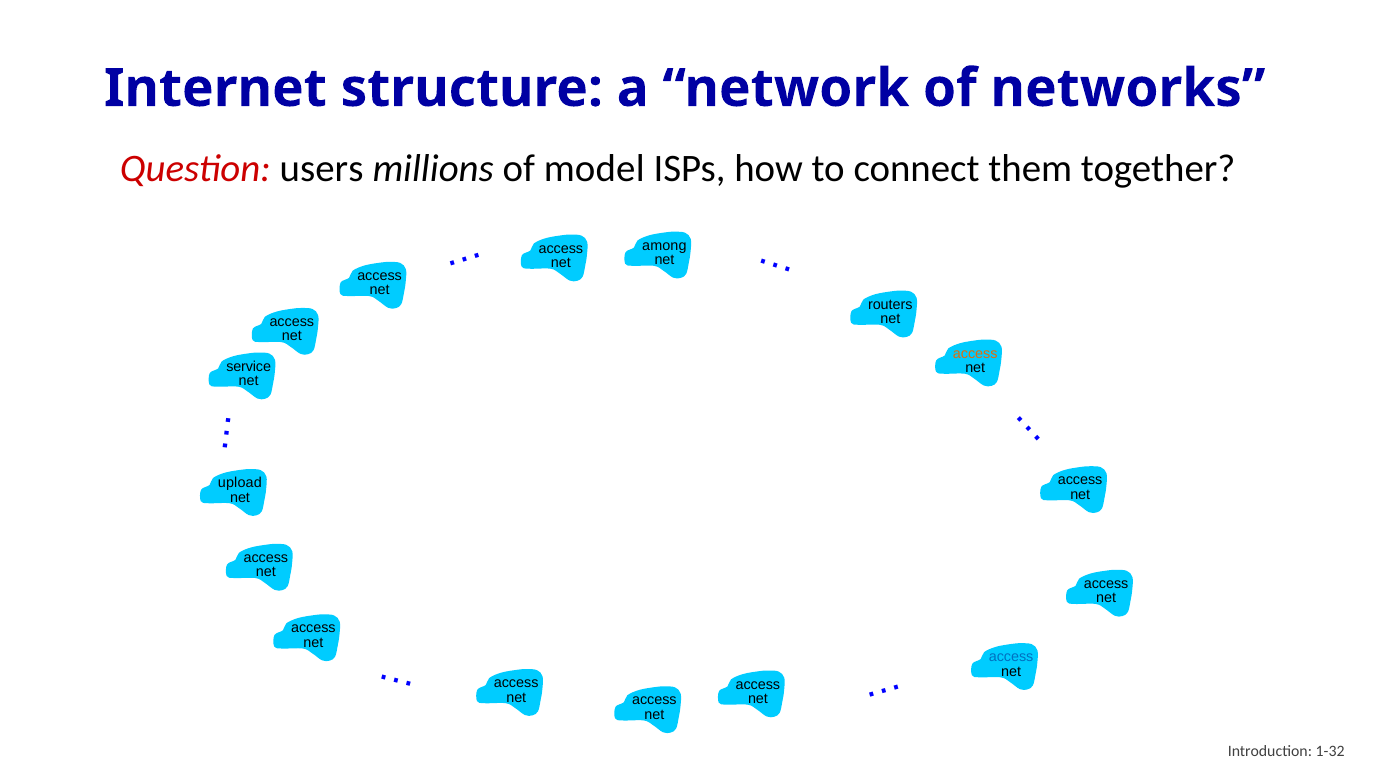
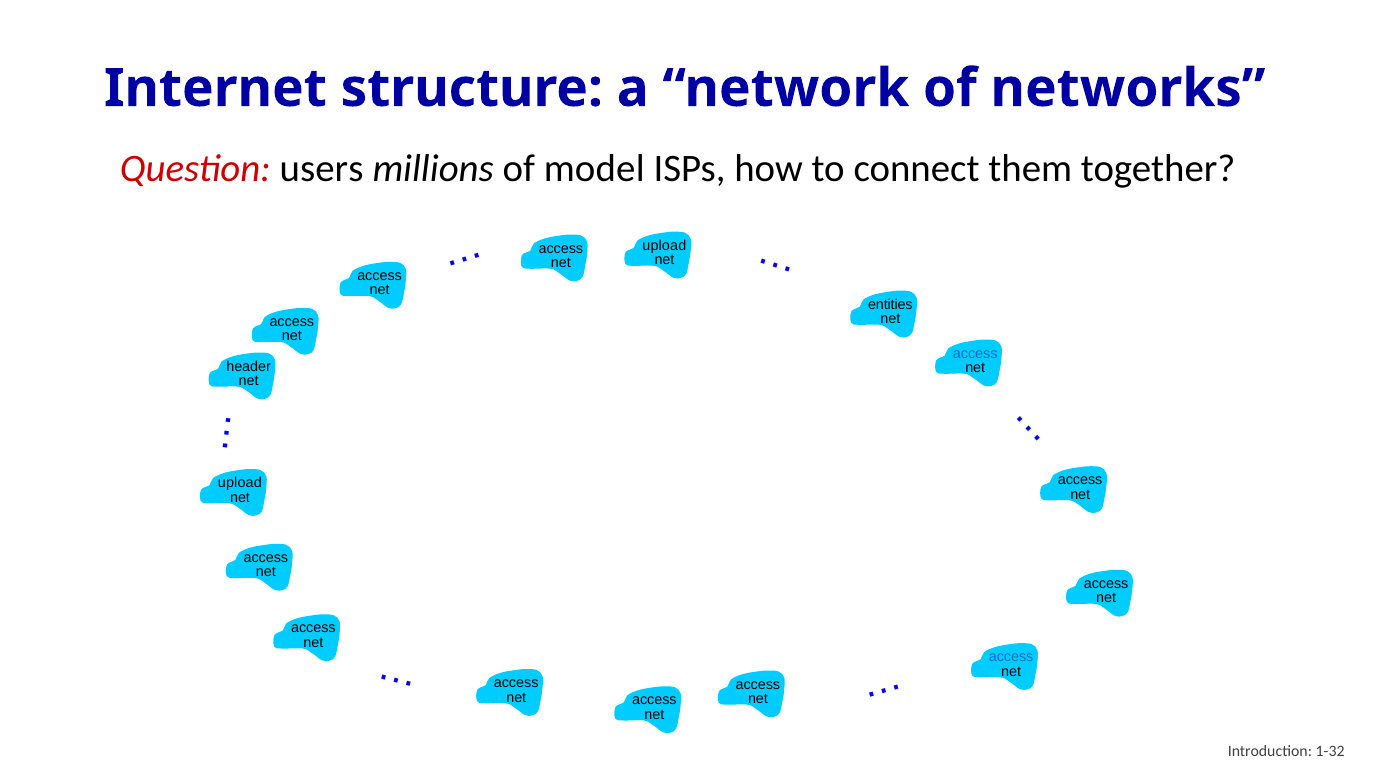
among at (664, 245): among -> upload
routers: routers -> entities
access at (975, 353) colour: orange -> blue
service: service -> header
